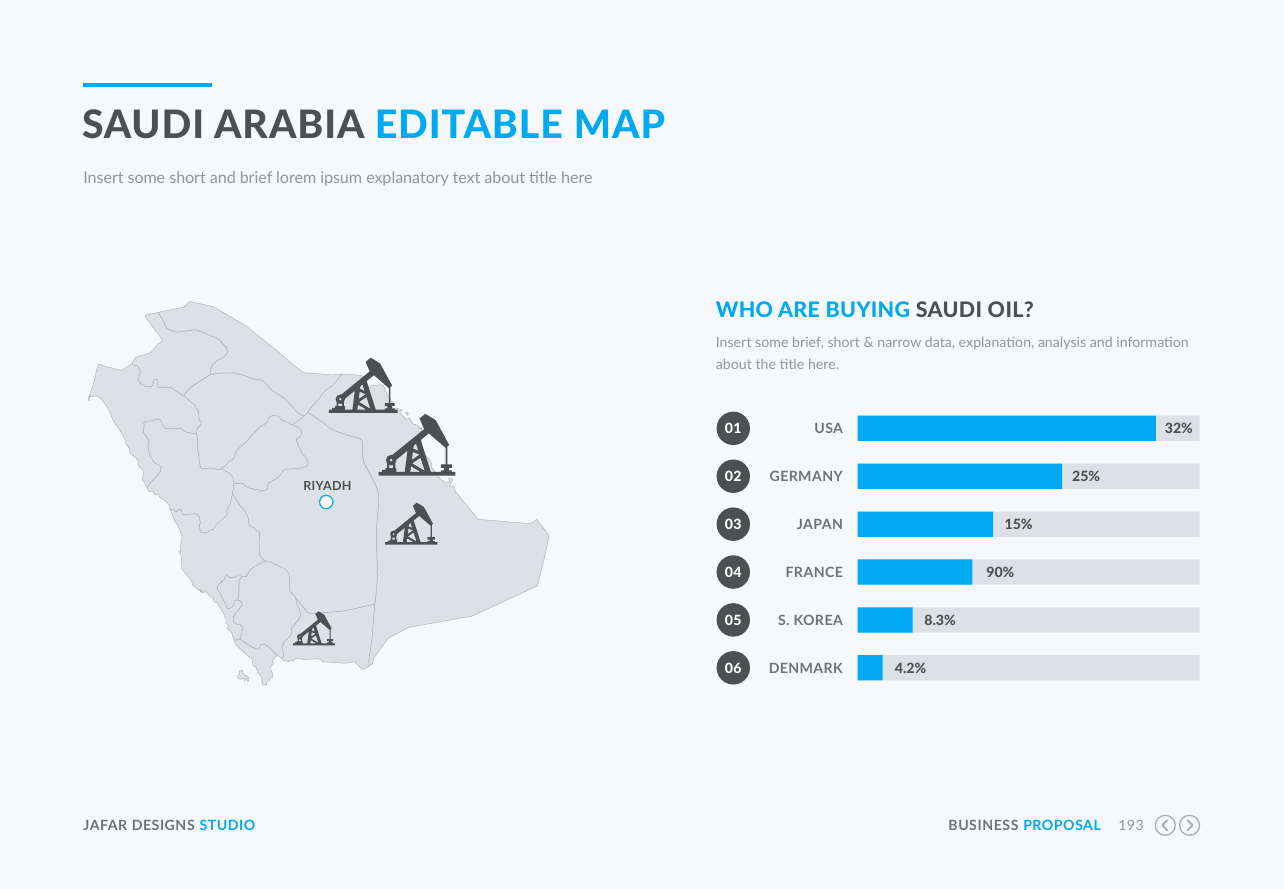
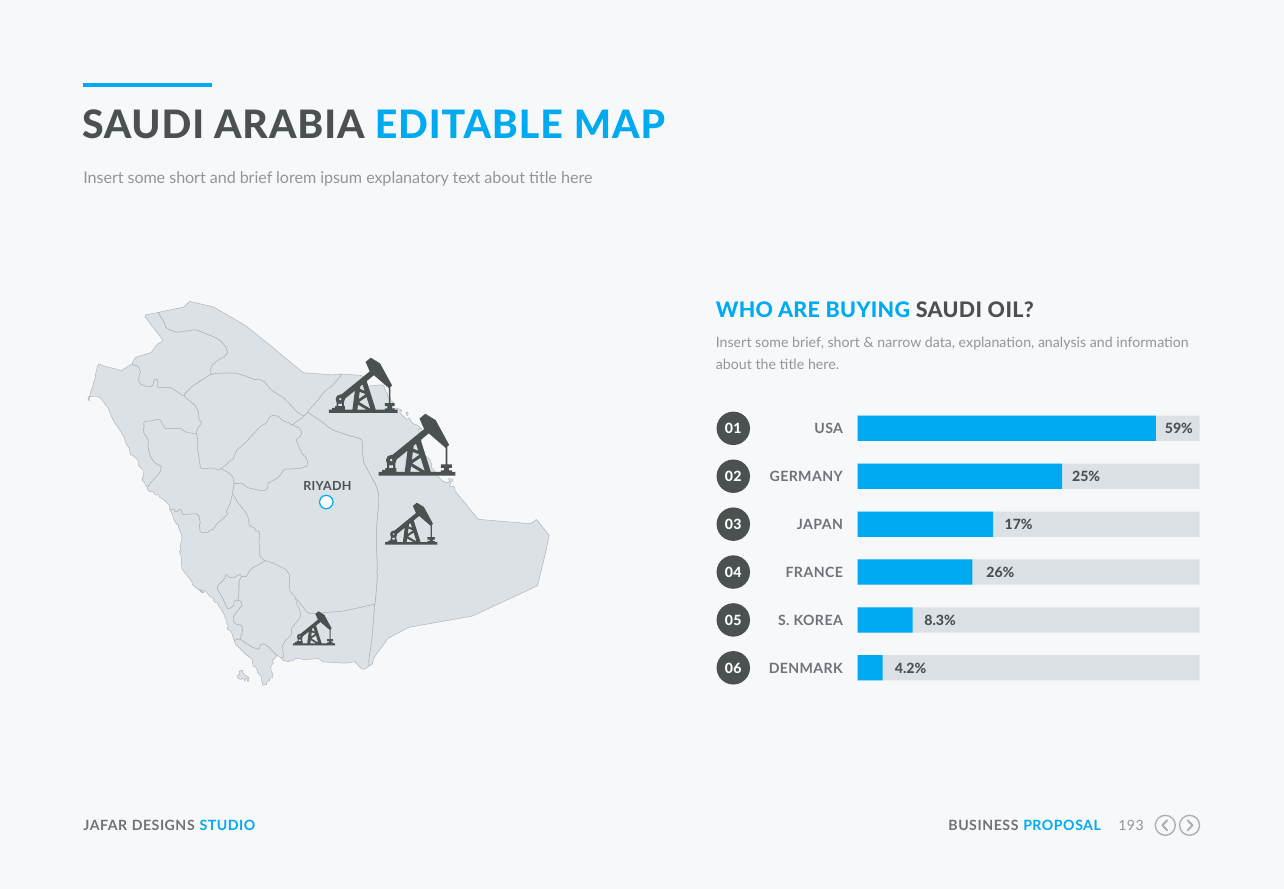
32%: 32% -> 59%
15%: 15% -> 17%
90%: 90% -> 26%
